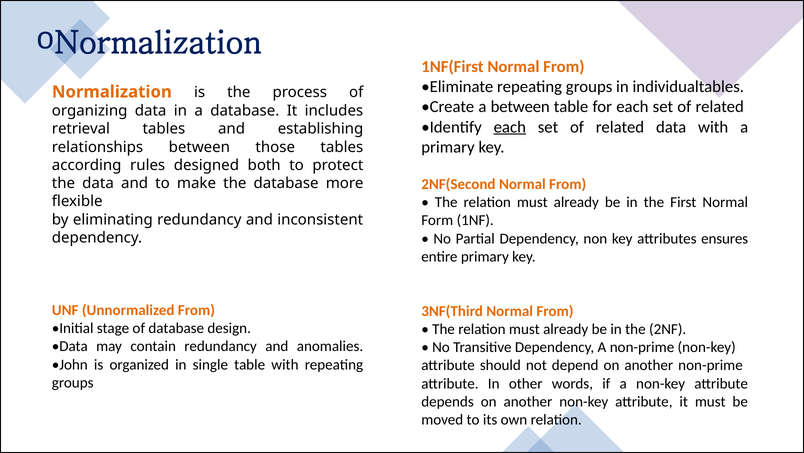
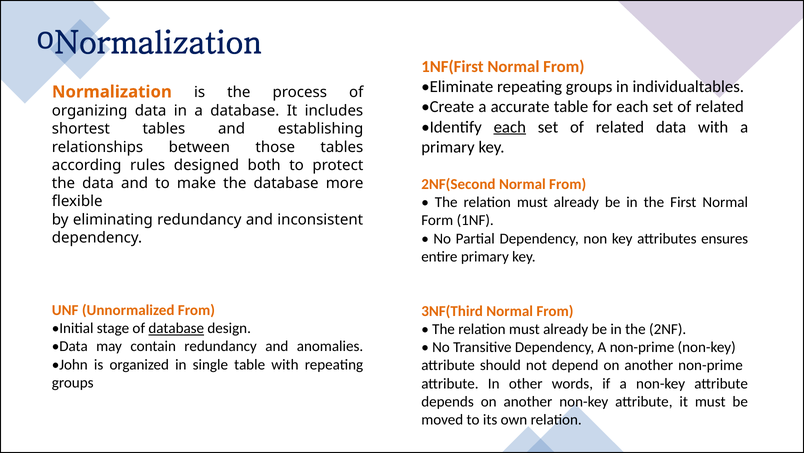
a between: between -> accurate
retrieval: retrieval -> shortest
database at (176, 328) underline: none -> present
